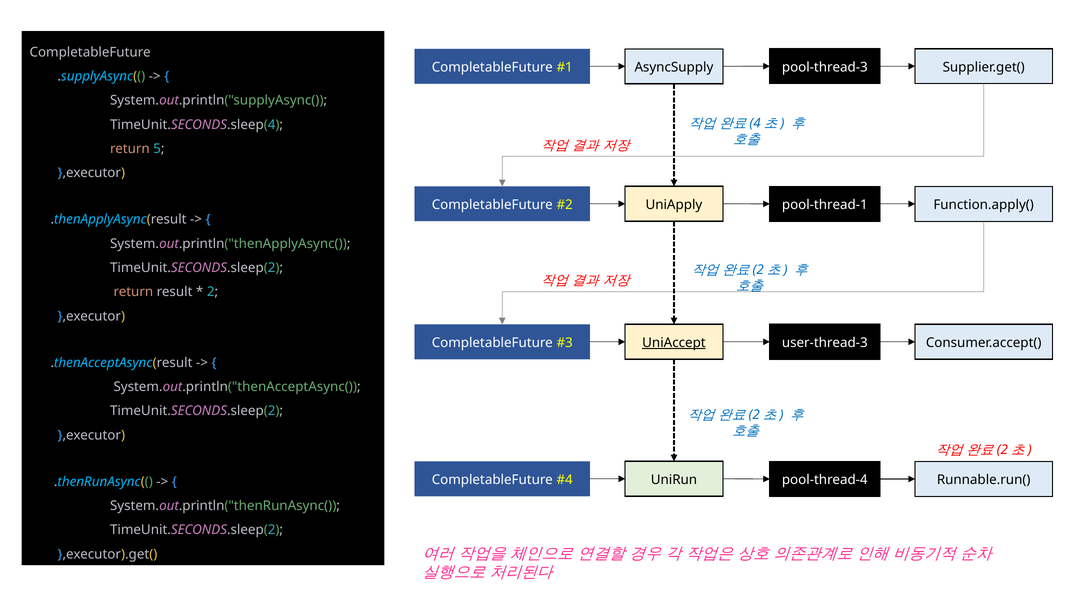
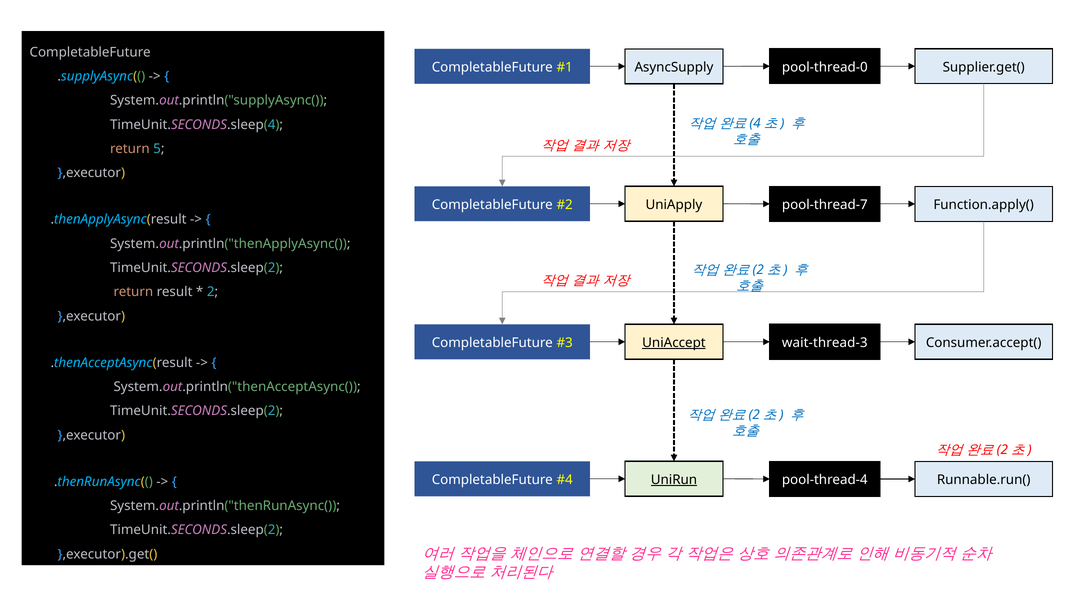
pool-thread-3: pool-thread-3 -> pool-thread-0
pool-thread-1: pool-thread-1 -> pool-thread-7
user-thread-3: user-thread-3 -> wait-thread-3
UniRun underline: none -> present
